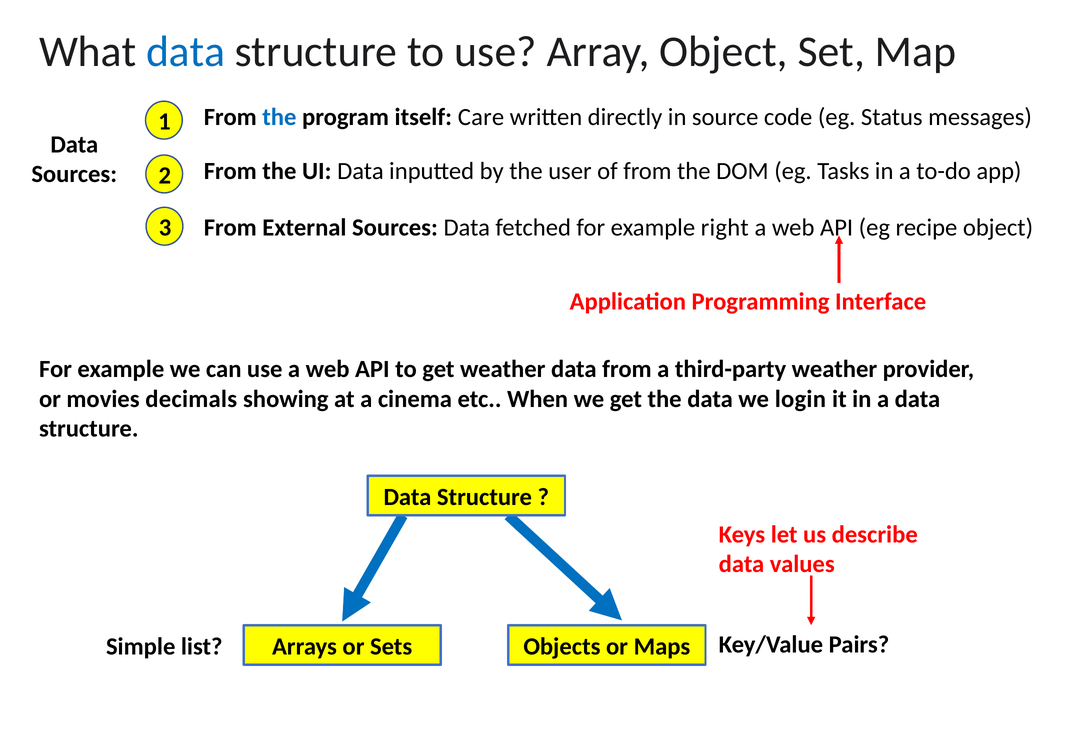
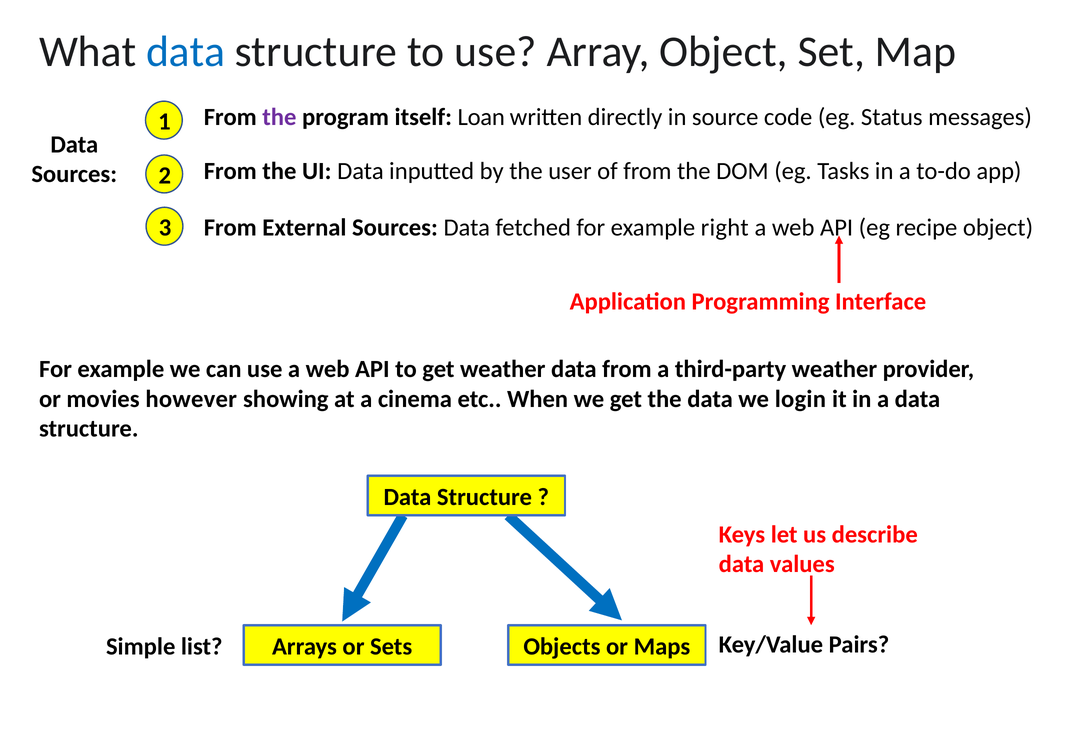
the at (279, 117) colour: blue -> purple
Care: Care -> Loan
decimals: decimals -> however
